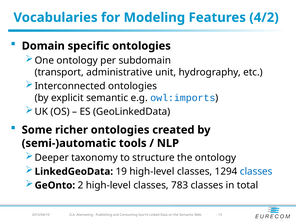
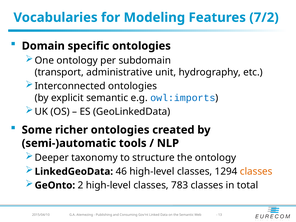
4/2: 4/2 -> 7/2
19: 19 -> 46
classes at (256, 172) colour: blue -> orange
